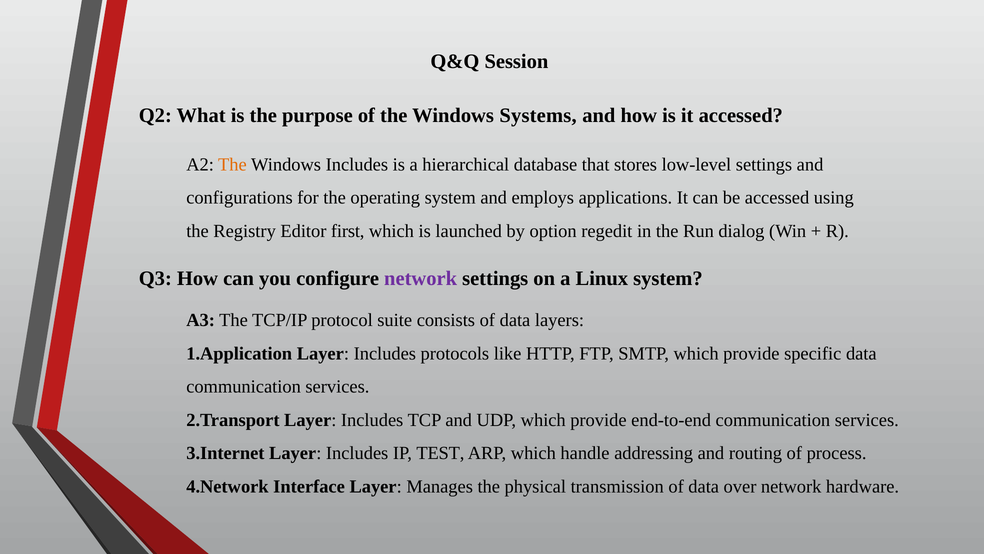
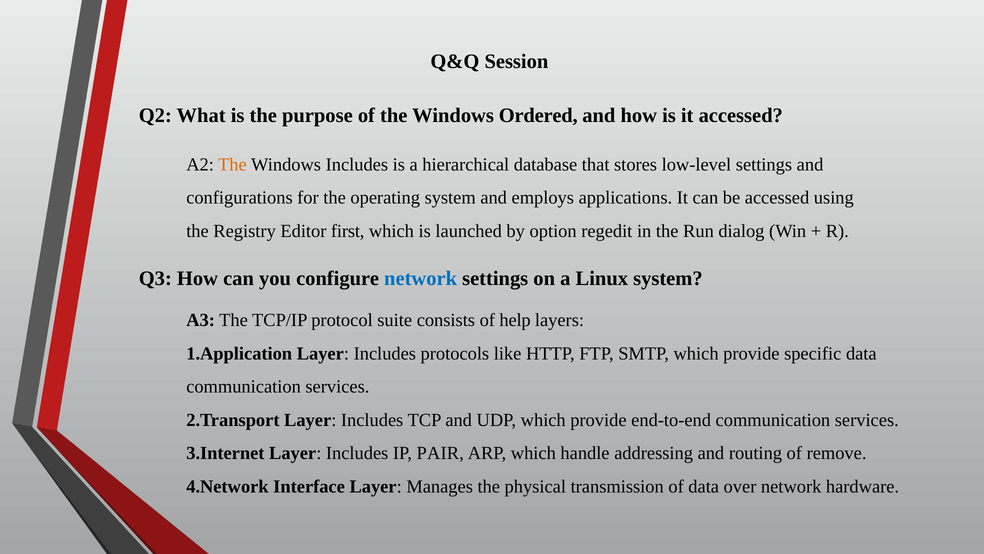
Systems: Systems -> Ordered
network at (421, 278) colour: purple -> blue
consists of data: data -> help
TEST: TEST -> PAIR
process: process -> remove
